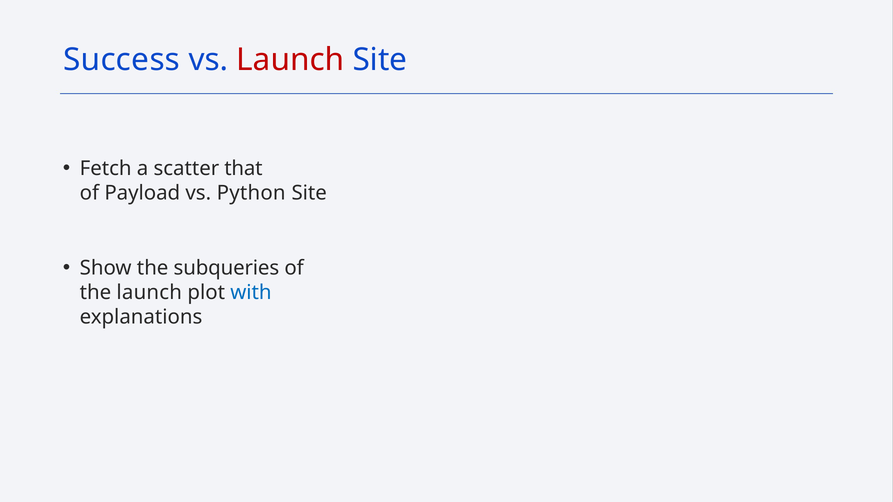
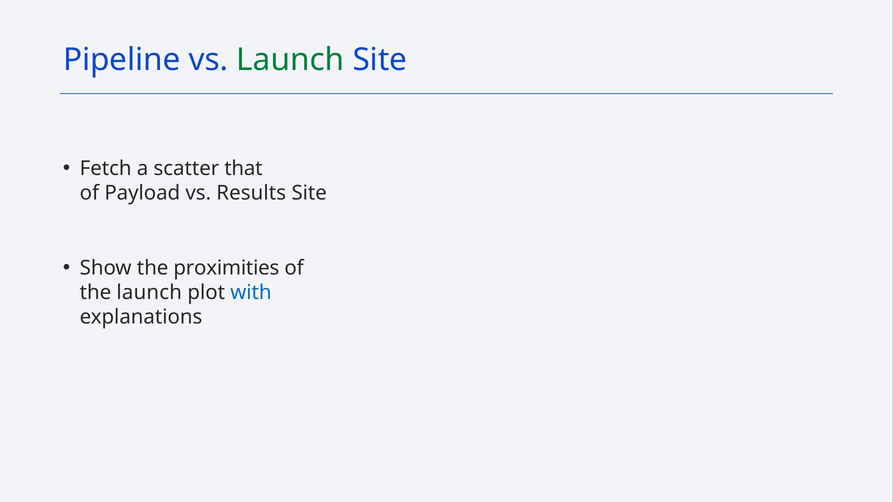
Success: Success -> Pipeline
Launch at (290, 60) colour: red -> green
Python: Python -> Results
subqueries: subqueries -> proximities
